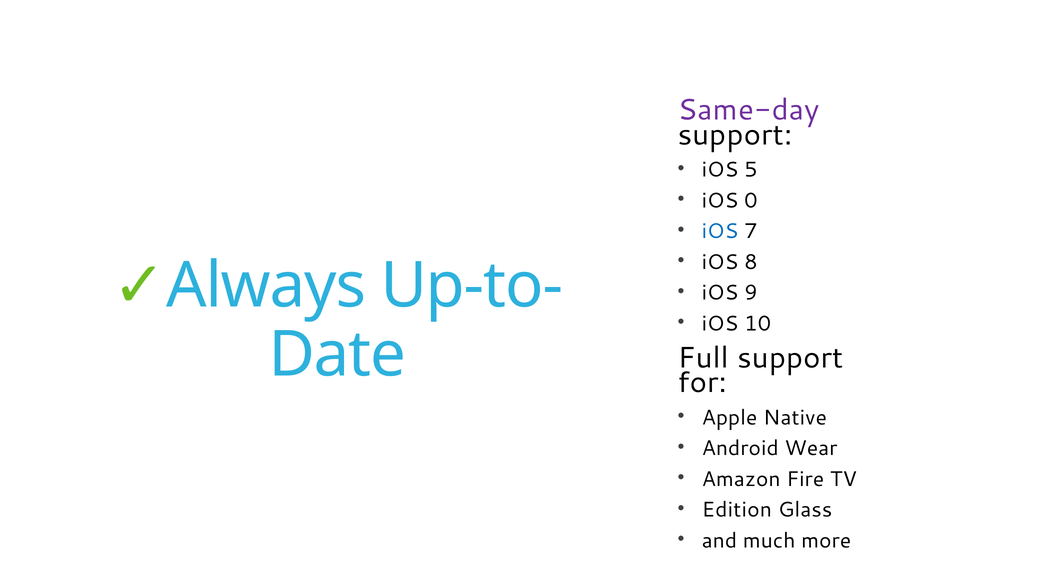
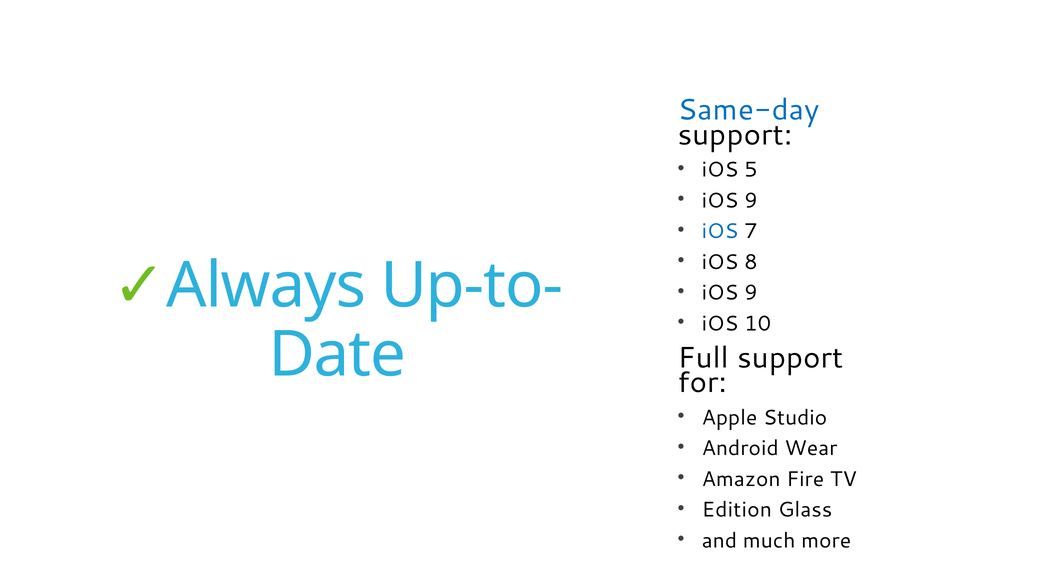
Same-day colour: purple -> blue
0 at (751, 201): 0 -> 9
Native: Native -> Studio
